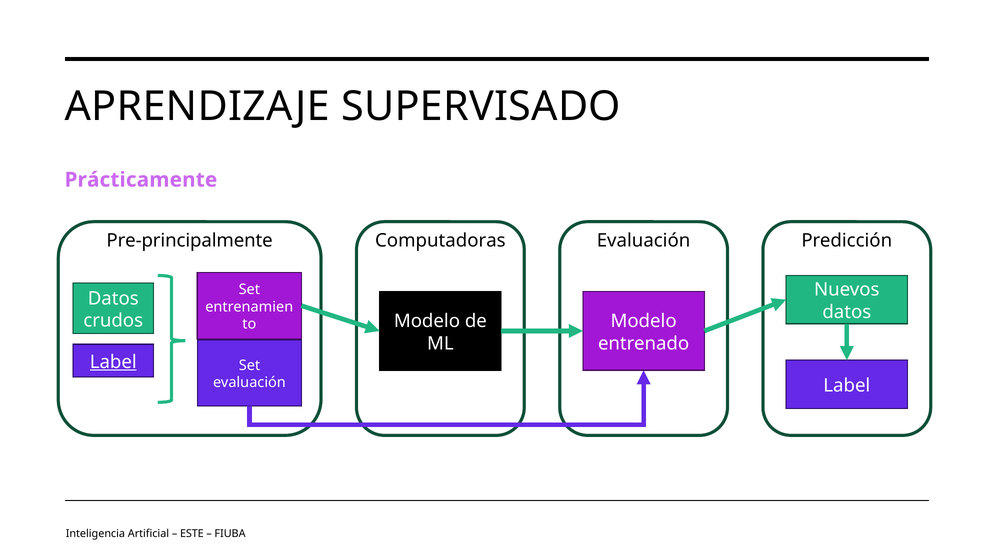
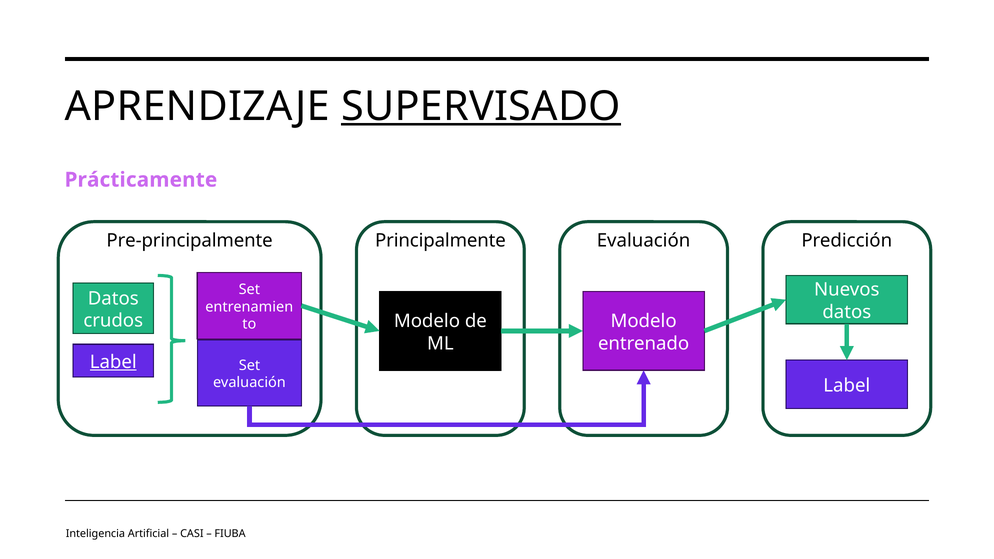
SUPERVISADO underline: none -> present
Computadoras: Computadoras -> Principalmente
ESTE: ESTE -> CASI
